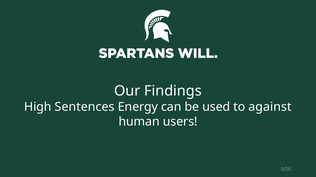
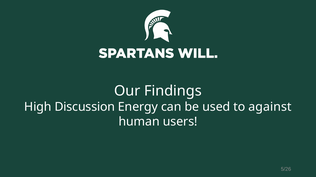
Sentences: Sentences -> Discussion
